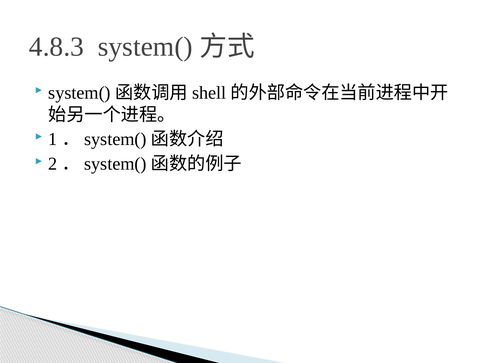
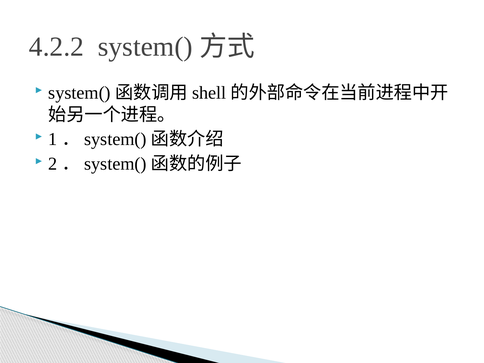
4.8.3: 4.8.3 -> 4.2.2
